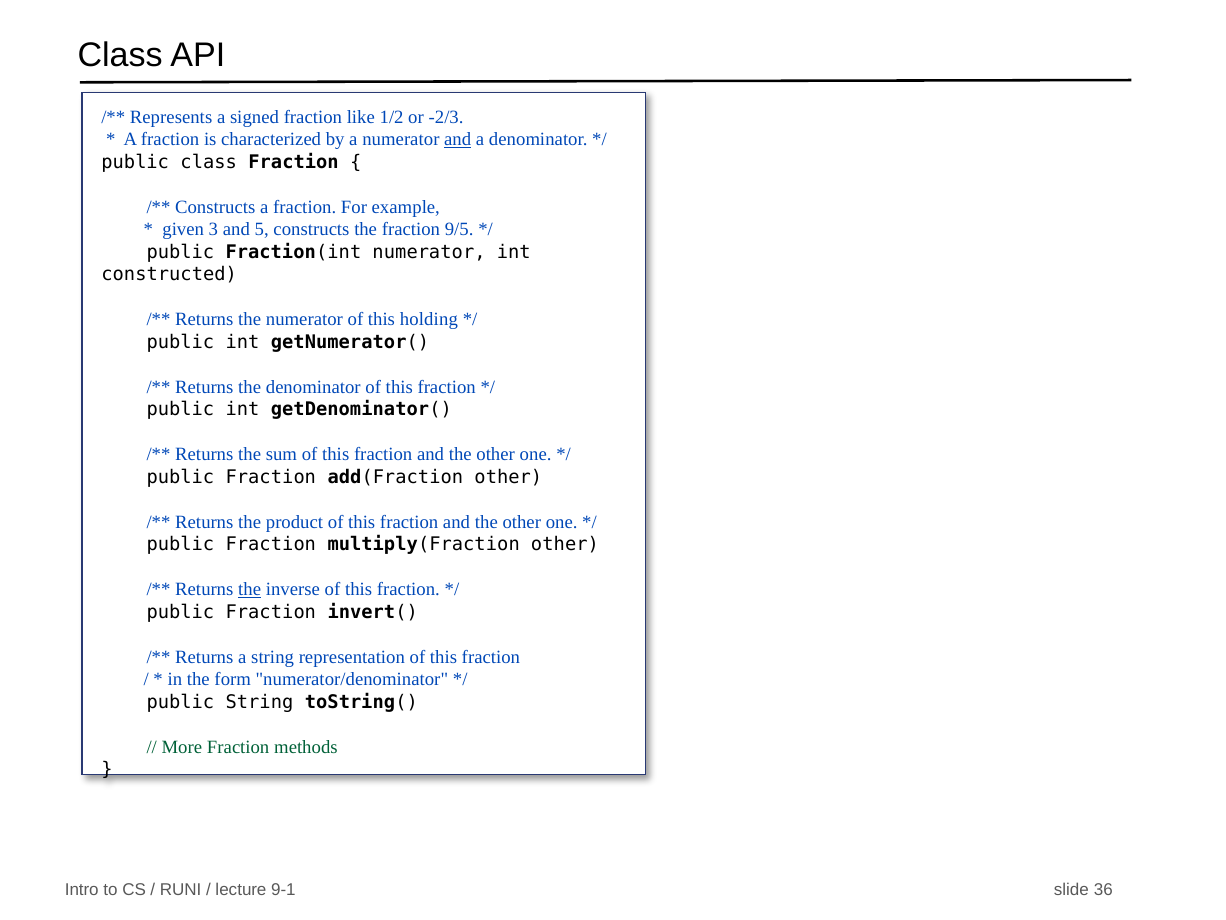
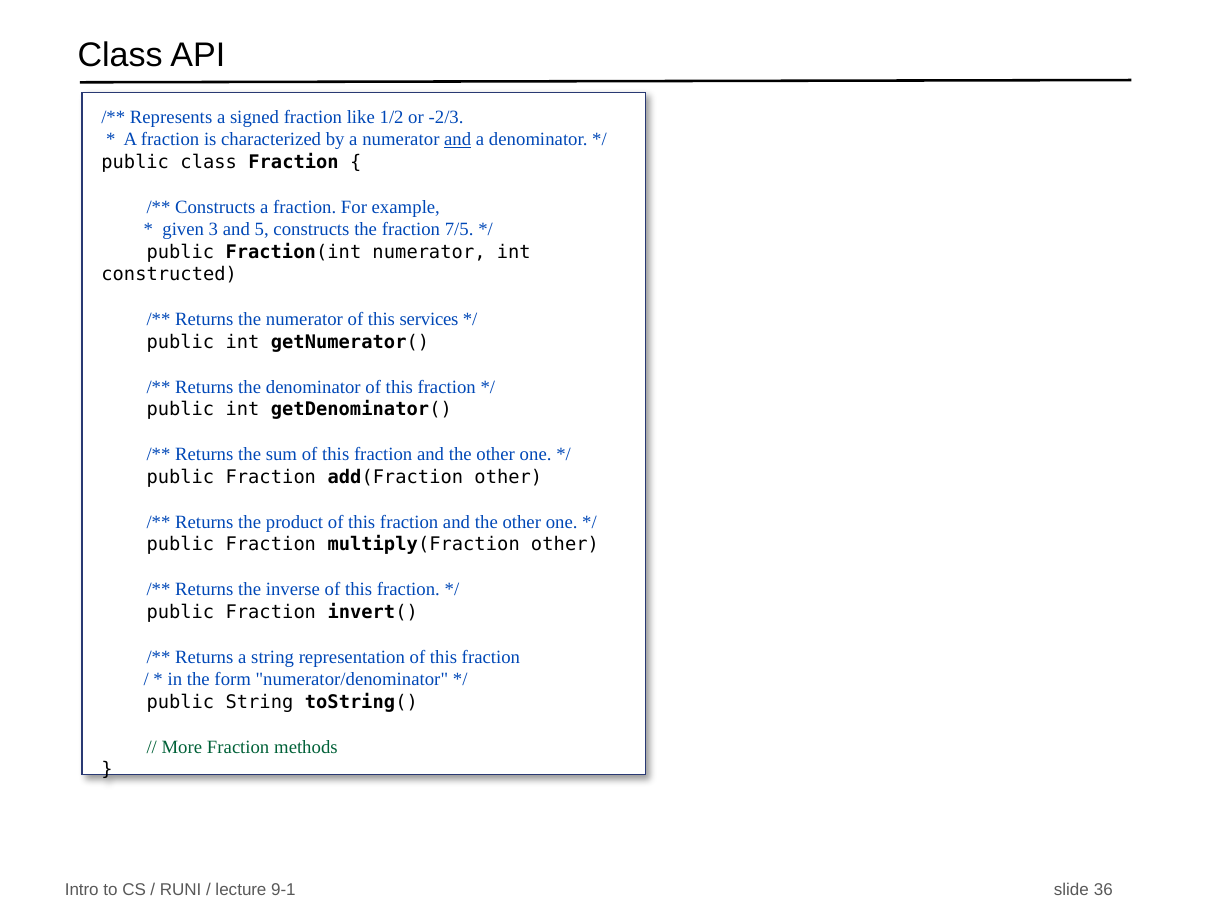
9/5: 9/5 -> 7/5
holding: holding -> services
the at (250, 589) underline: present -> none
